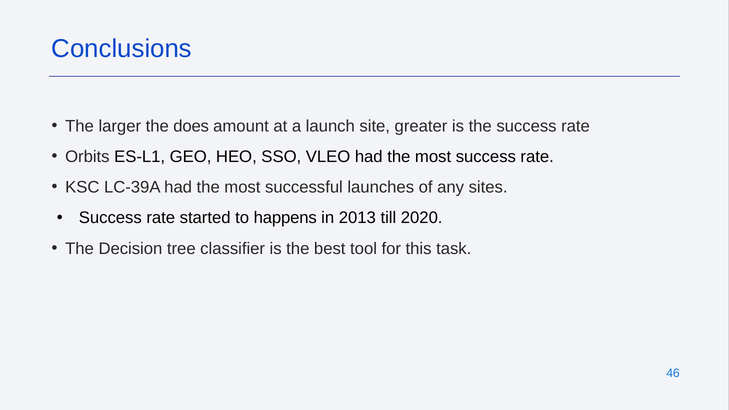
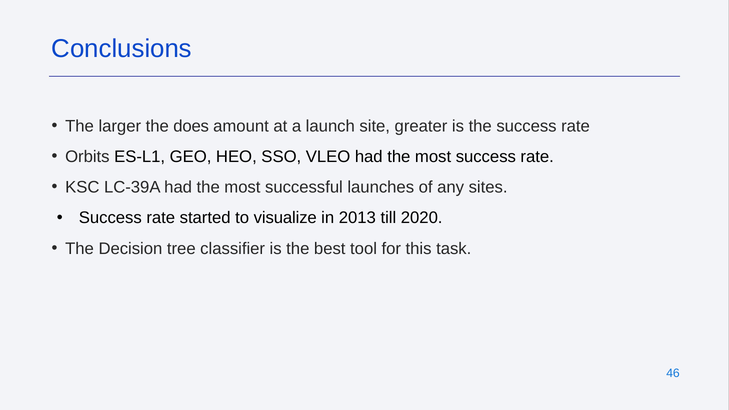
happens: happens -> visualize
